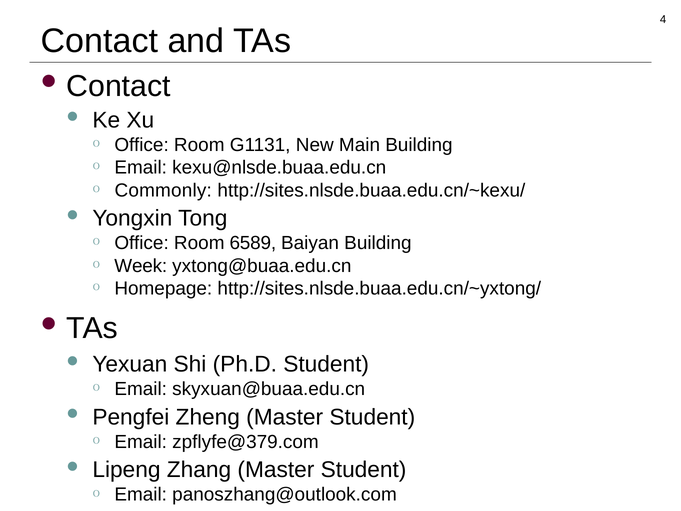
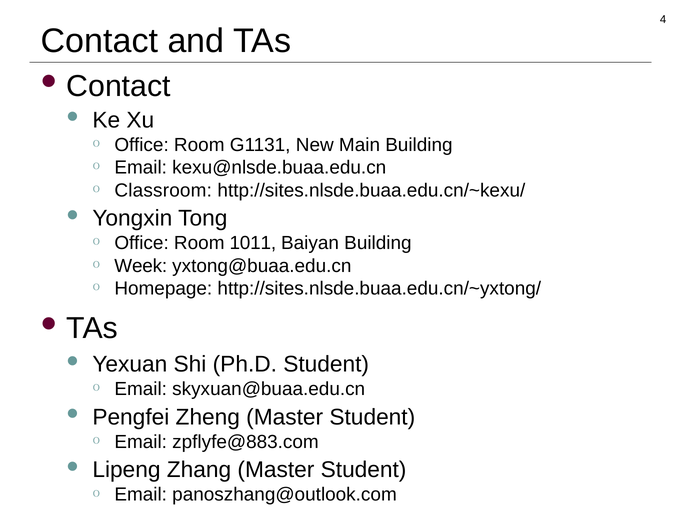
Commonly: Commonly -> Classroom
6589: 6589 -> 1011
zpflyfe@379.com: zpflyfe@379.com -> zpflyfe@883.com
